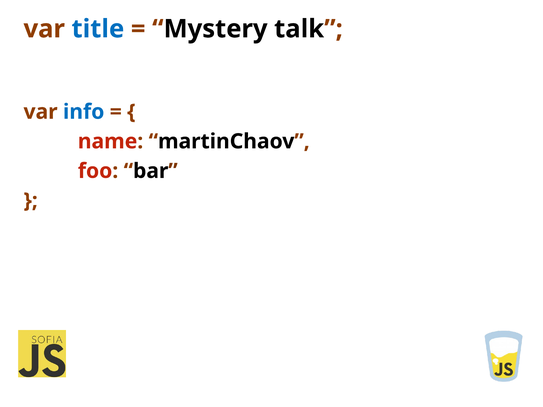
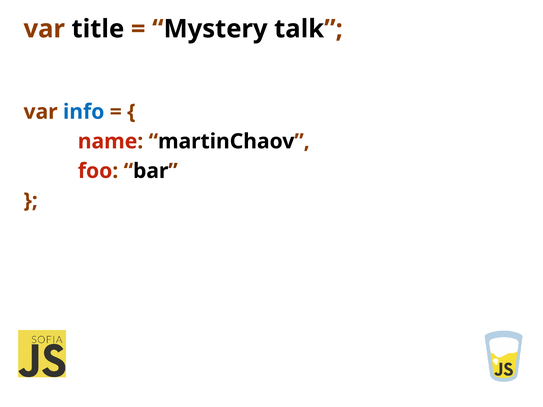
title colour: blue -> black
